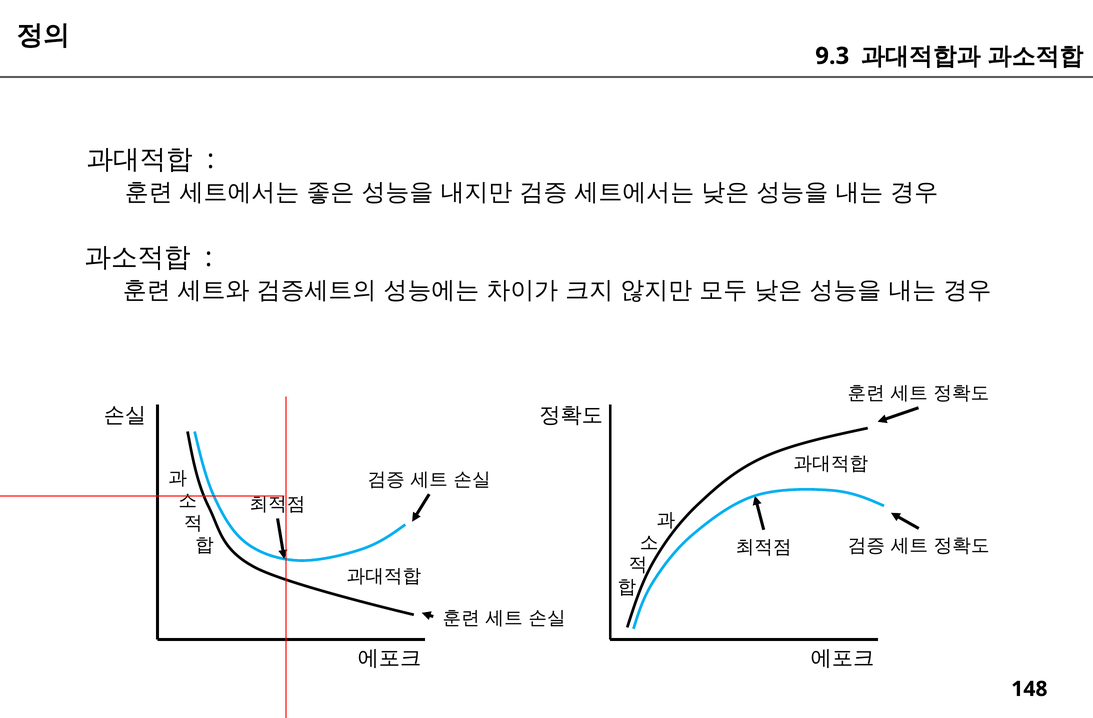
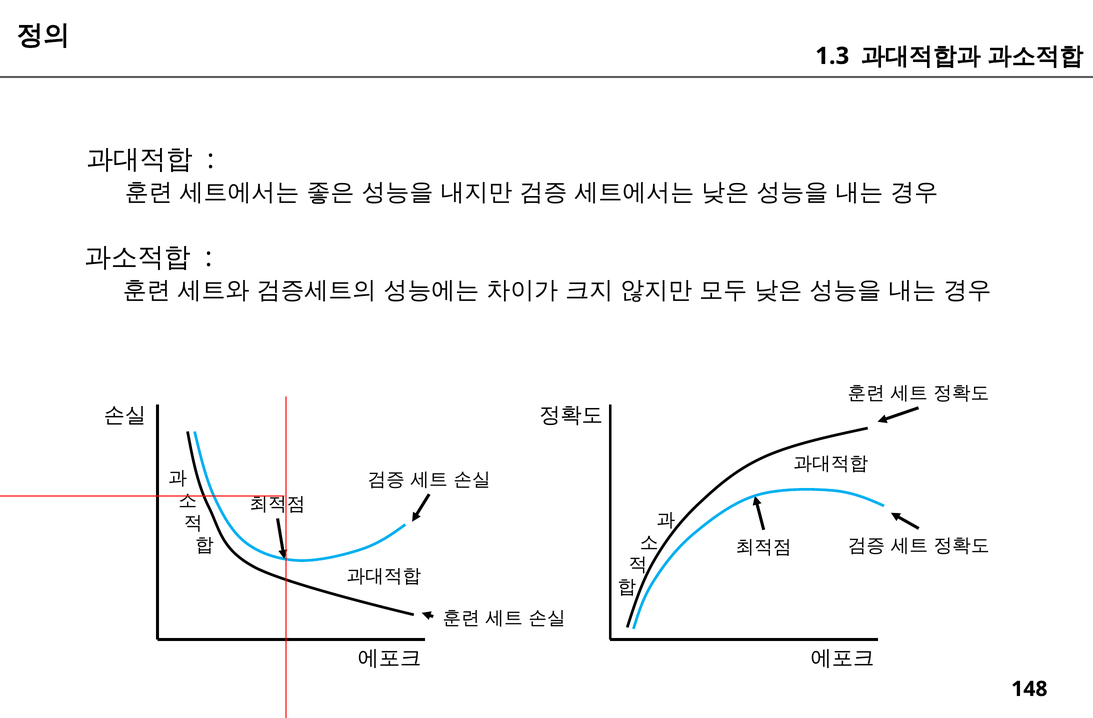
9.3: 9.3 -> 1.3
